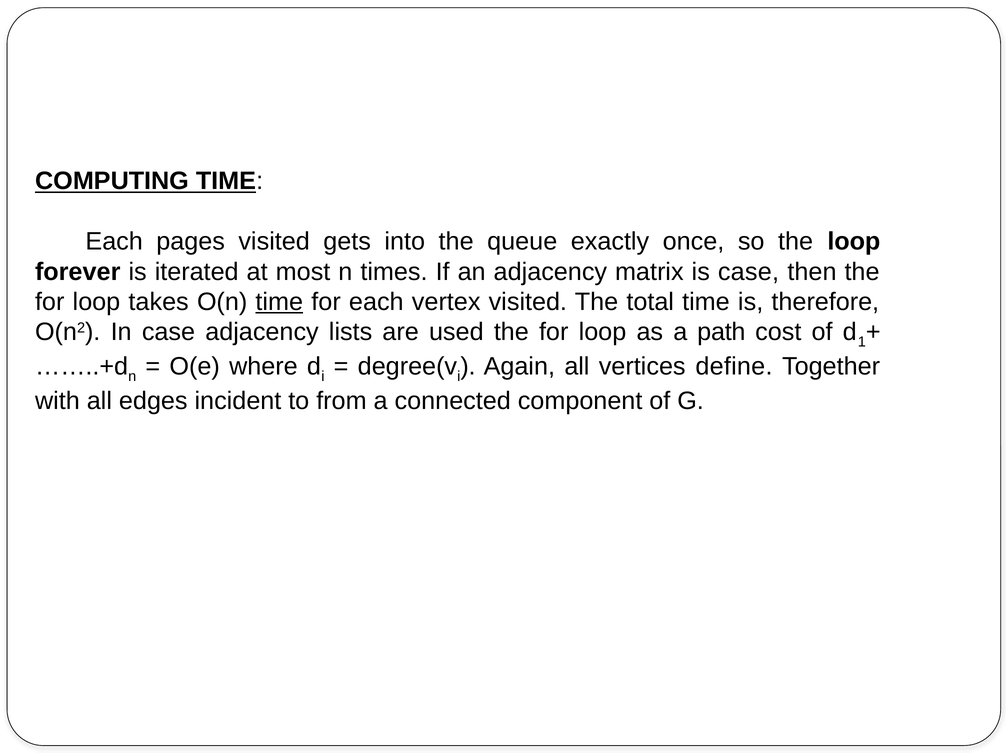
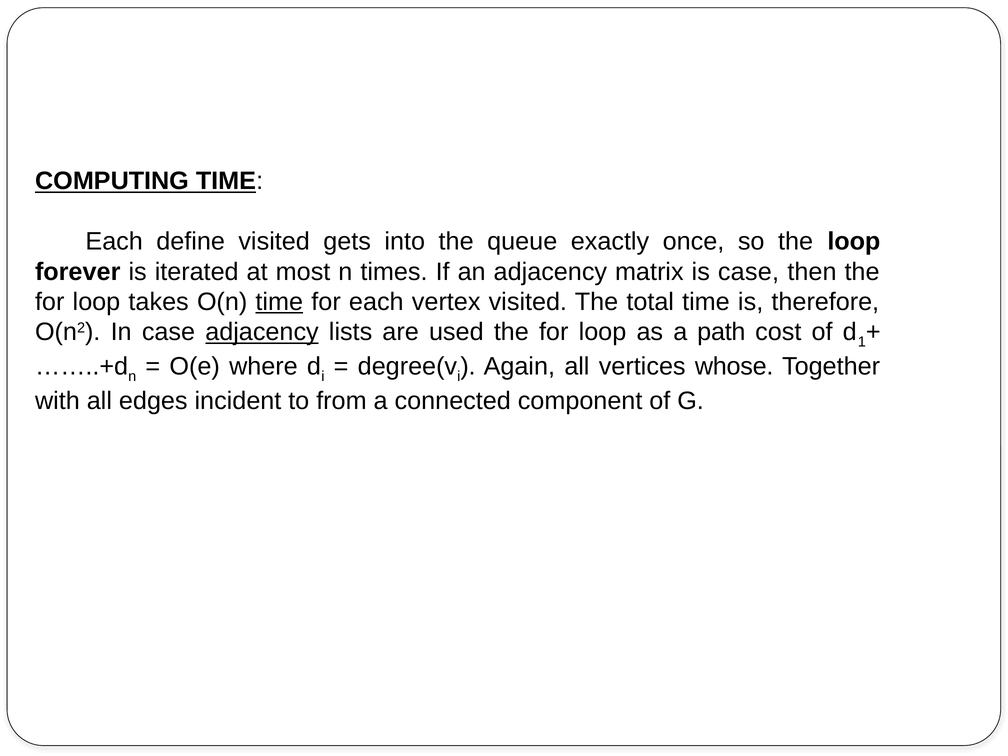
pages: pages -> define
adjacency at (262, 332) underline: none -> present
define: define -> whose
